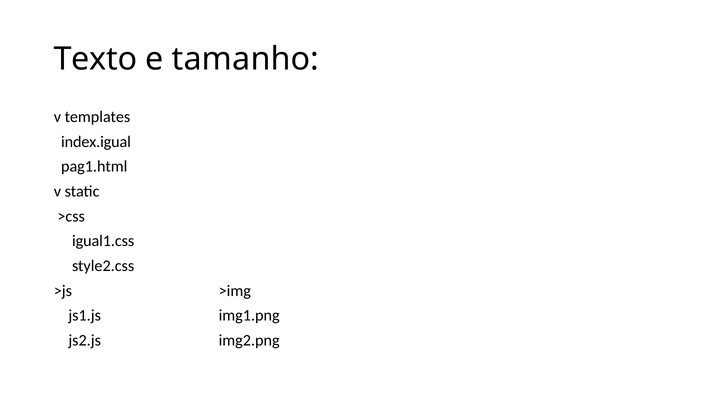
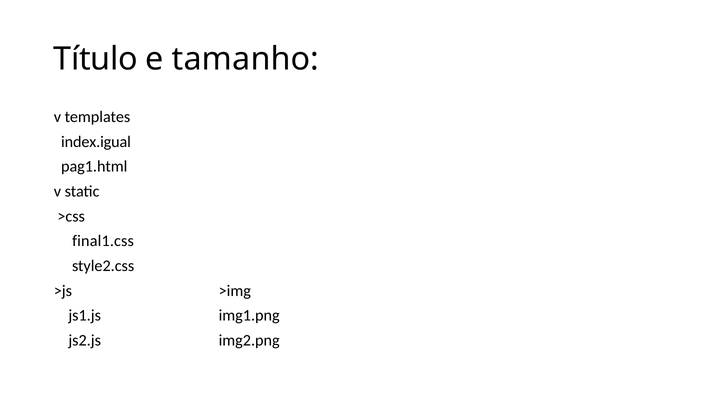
Texto: Texto -> Título
igual1.css: igual1.css -> final1.css
